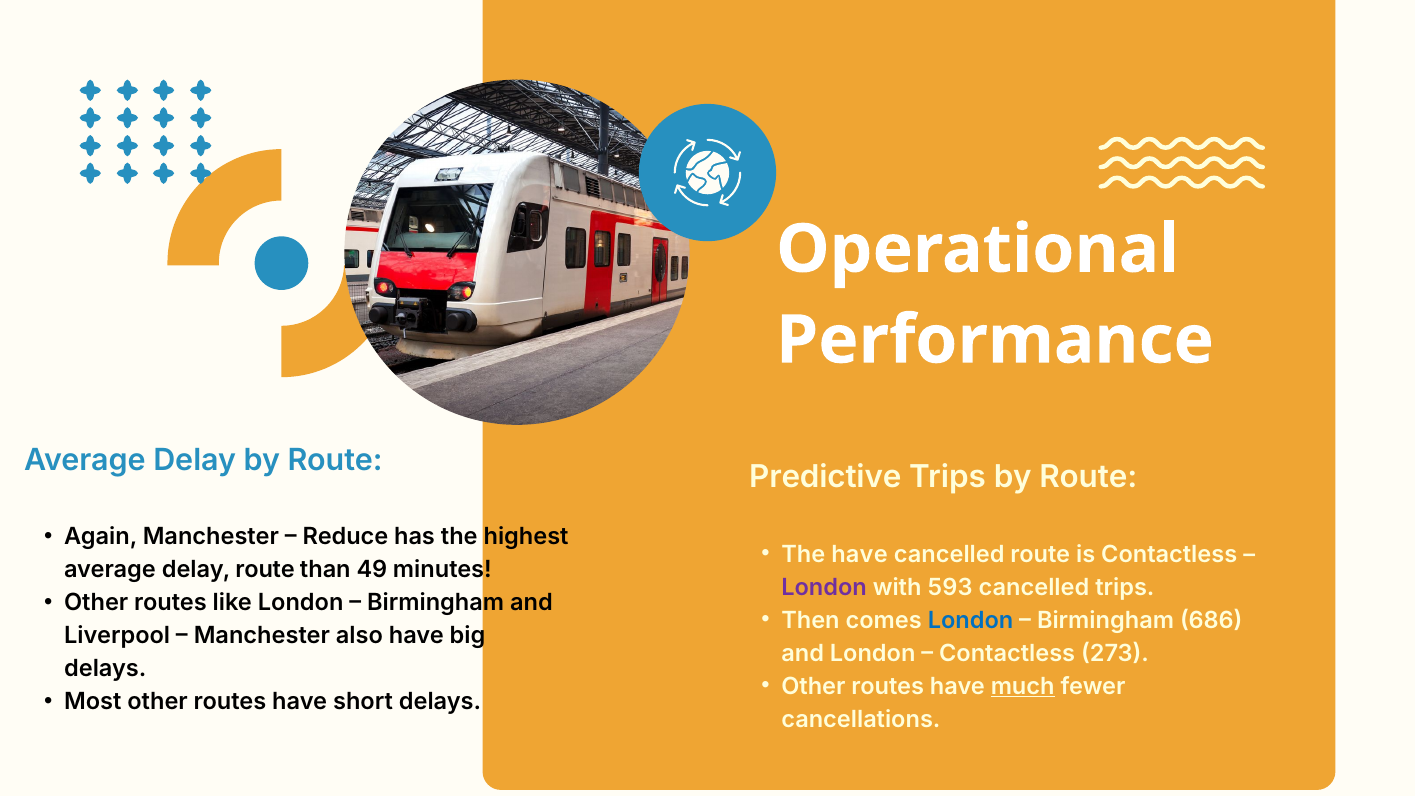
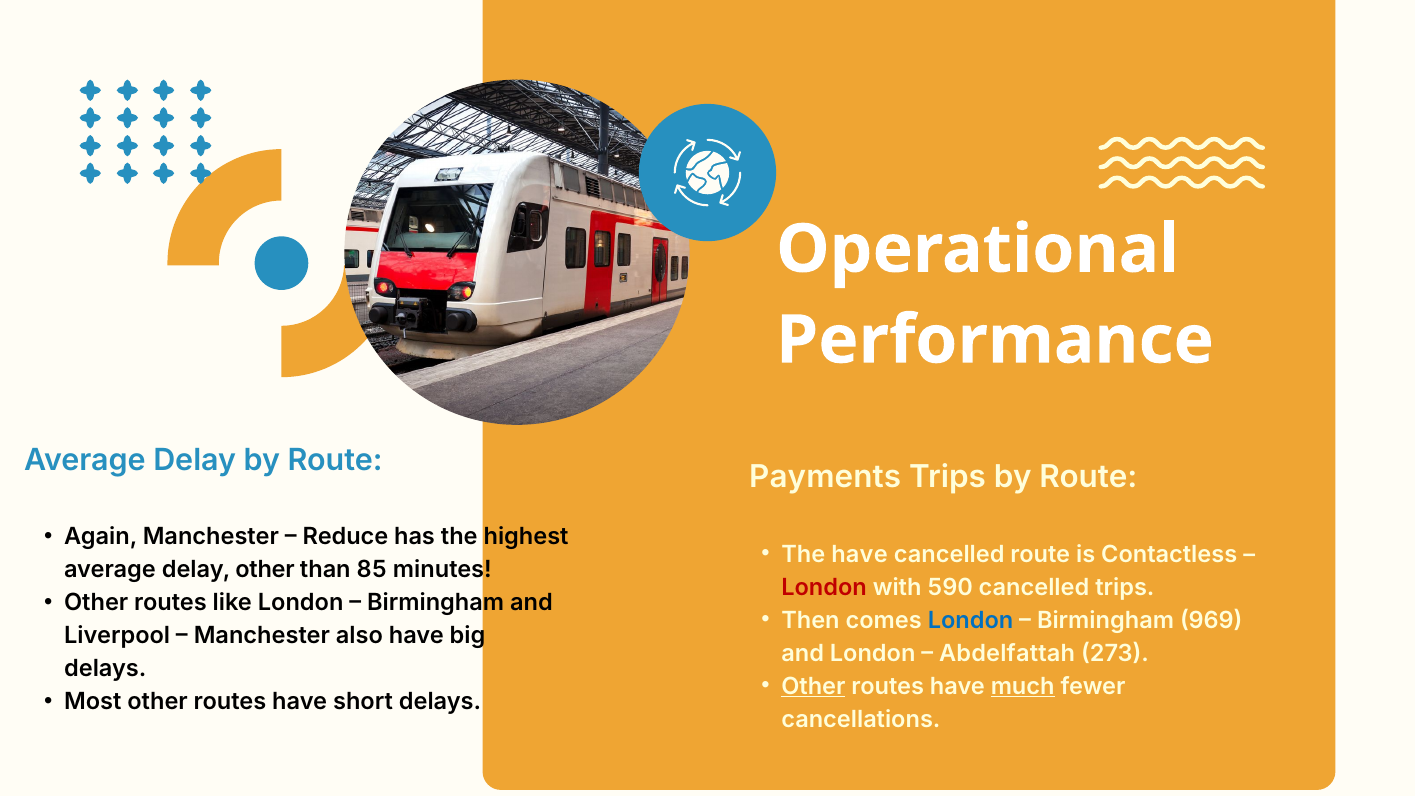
Predictive: Predictive -> Payments
delay route: route -> other
49: 49 -> 85
London at (824, 587) colour: purple -> red
593: 593 -> 590
686: 686 -> 969
Contactless at (1007, 653): Contactless -> Abdelfattah
Other at (813, 686) underline: none -> present
